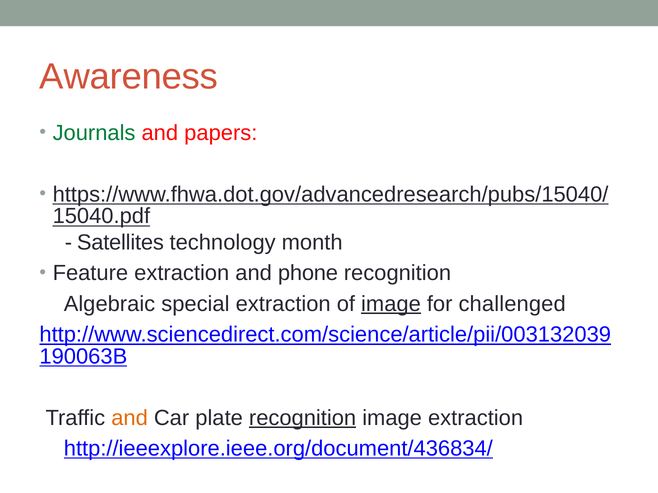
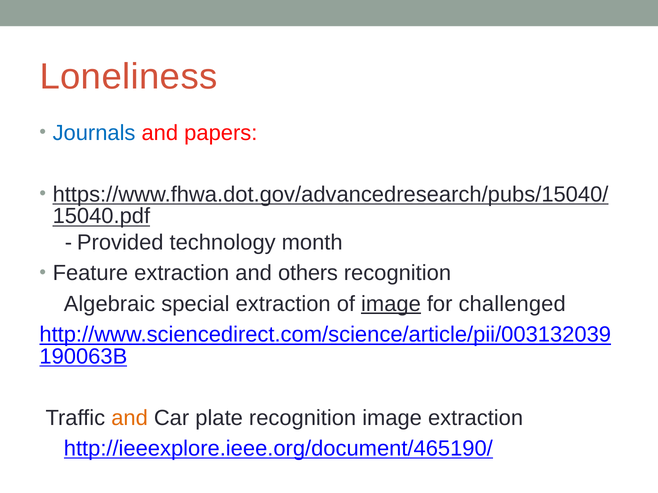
Awareness: Awareness -> Loneliness
Journals colour: green -> blue
Satellites: Satellites -> Provided
phone: phone -> others
recognition at (303, 418) underline: present -> none
http://ieeexplore.ieee.org/document/436834/: http://ieeexplore.ieee.org/document/436834/ -> http://ieeexplore.ieee.org/document/465190/
